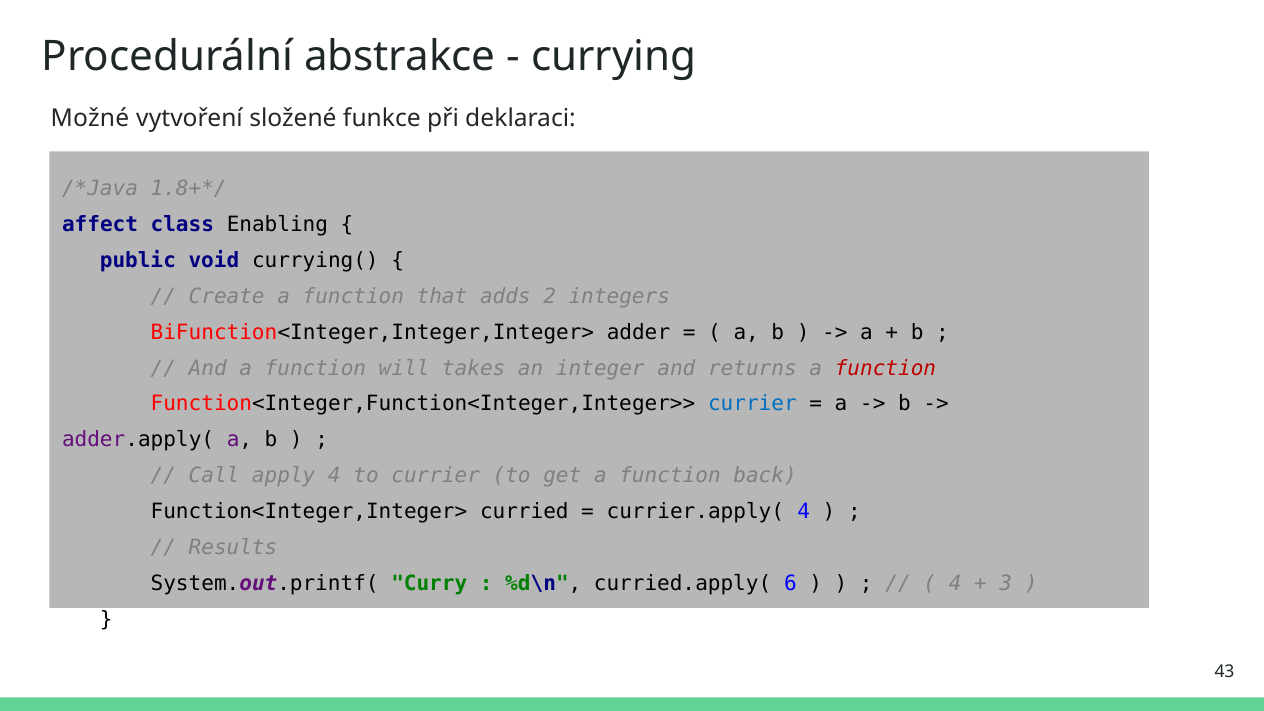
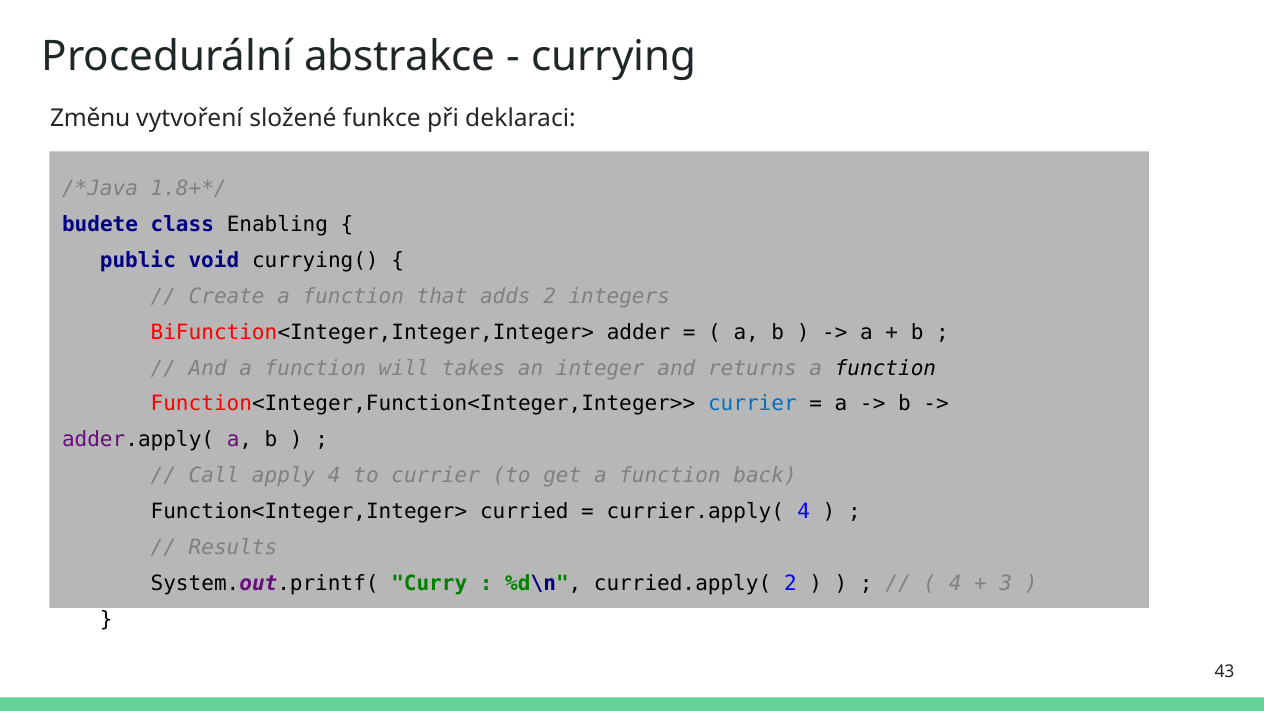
Možné: Možné -> Změnu
affect: affect -> budete
function at (885, 368) colour: red -> black
curried.apply( 6: 6 -> 2
